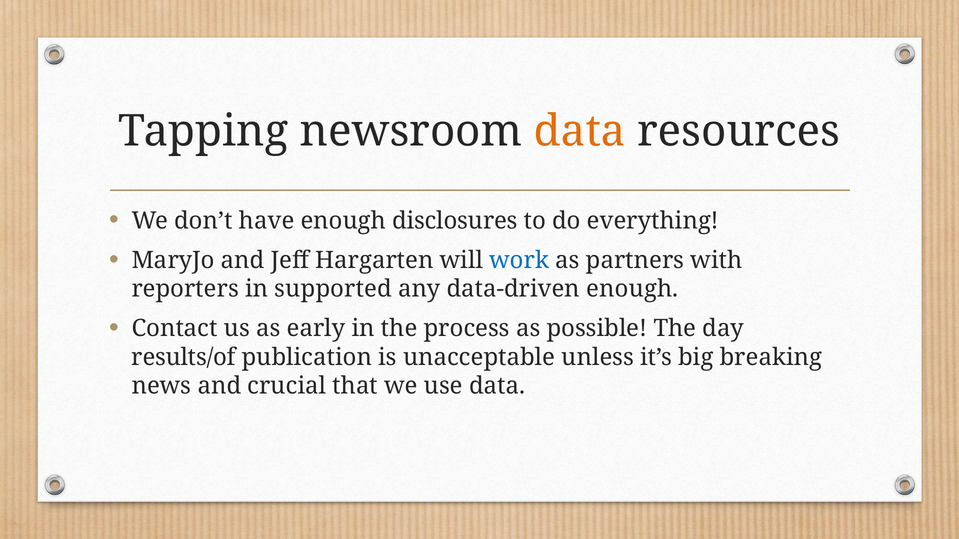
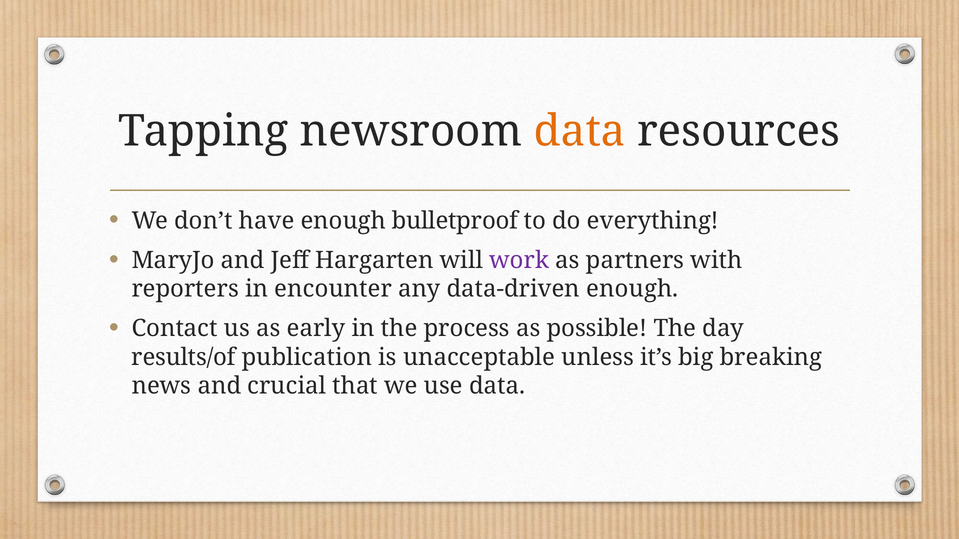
disclosures: disclosures -> bulletproof
work colour: blue -> purple
supported: supported -> encounter
